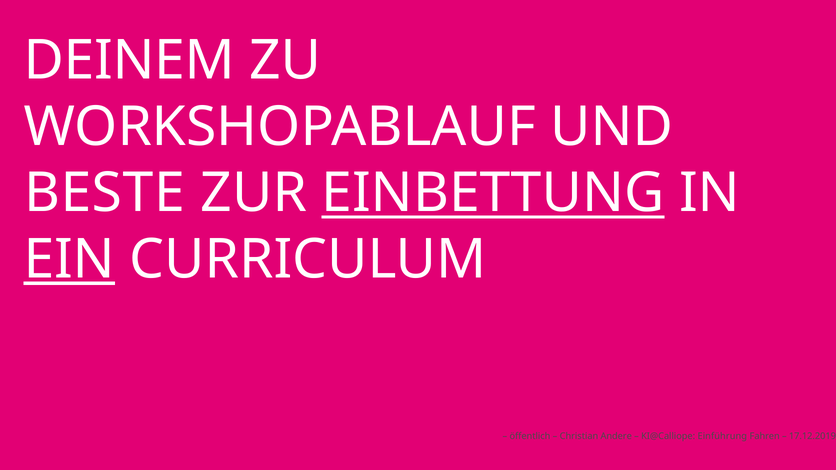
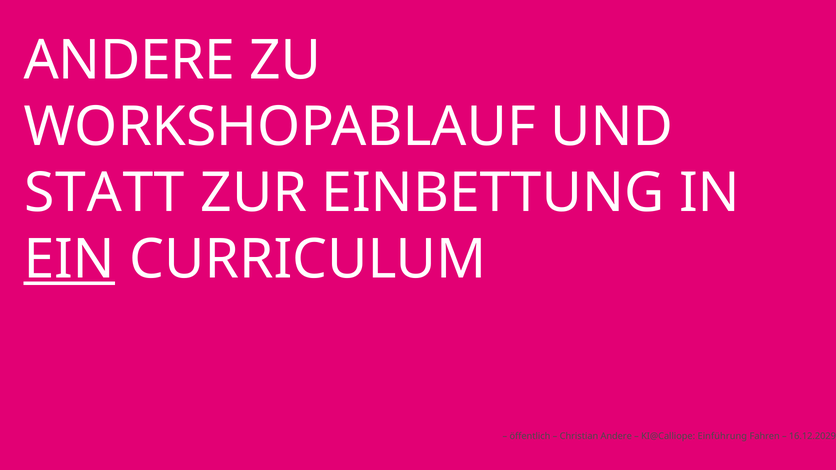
DEINEM at (129, 61): DEINEM -> ANDERE
BESTE: BESTE -> STATT
EINBETTUNG underline: present -> none
17.12.2019: 17.12.2019 -> 16.12.2029
